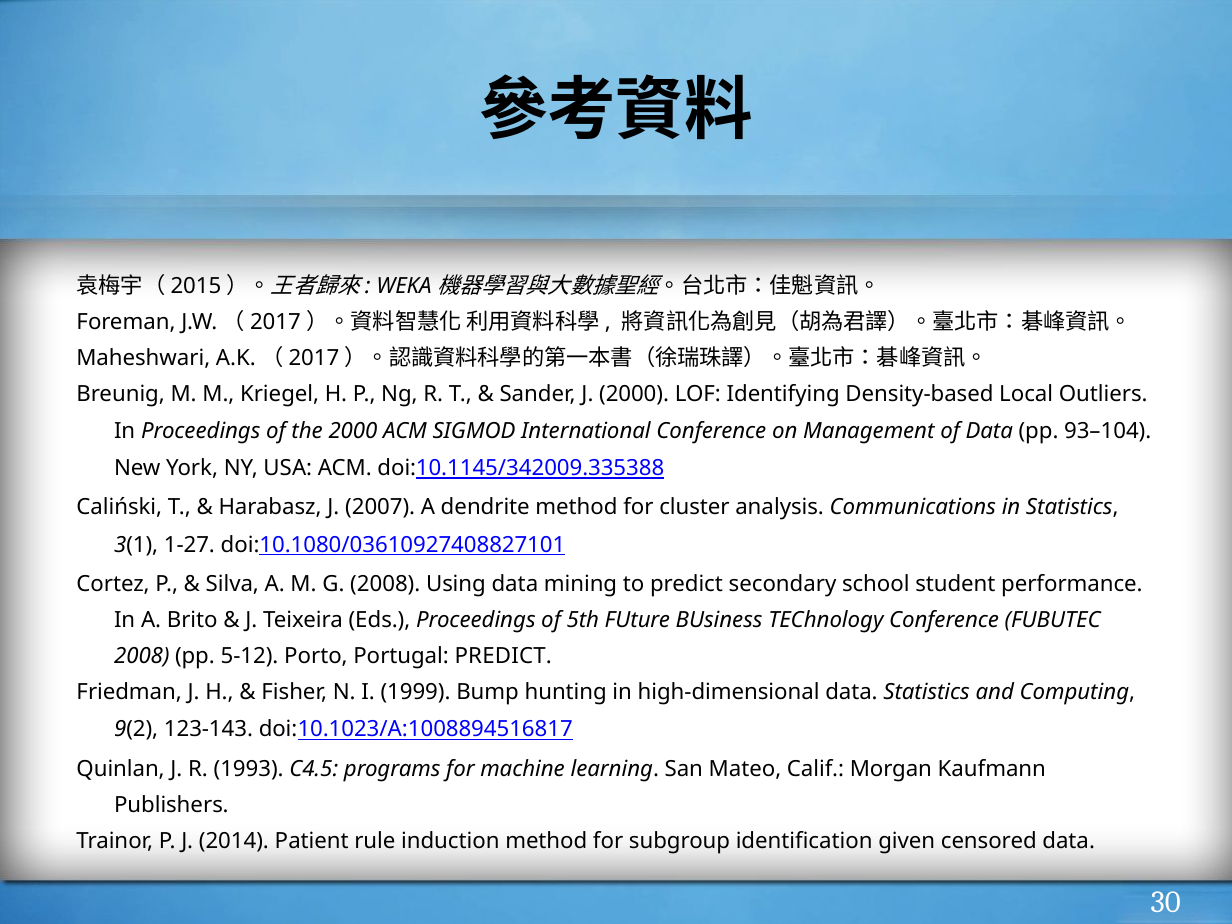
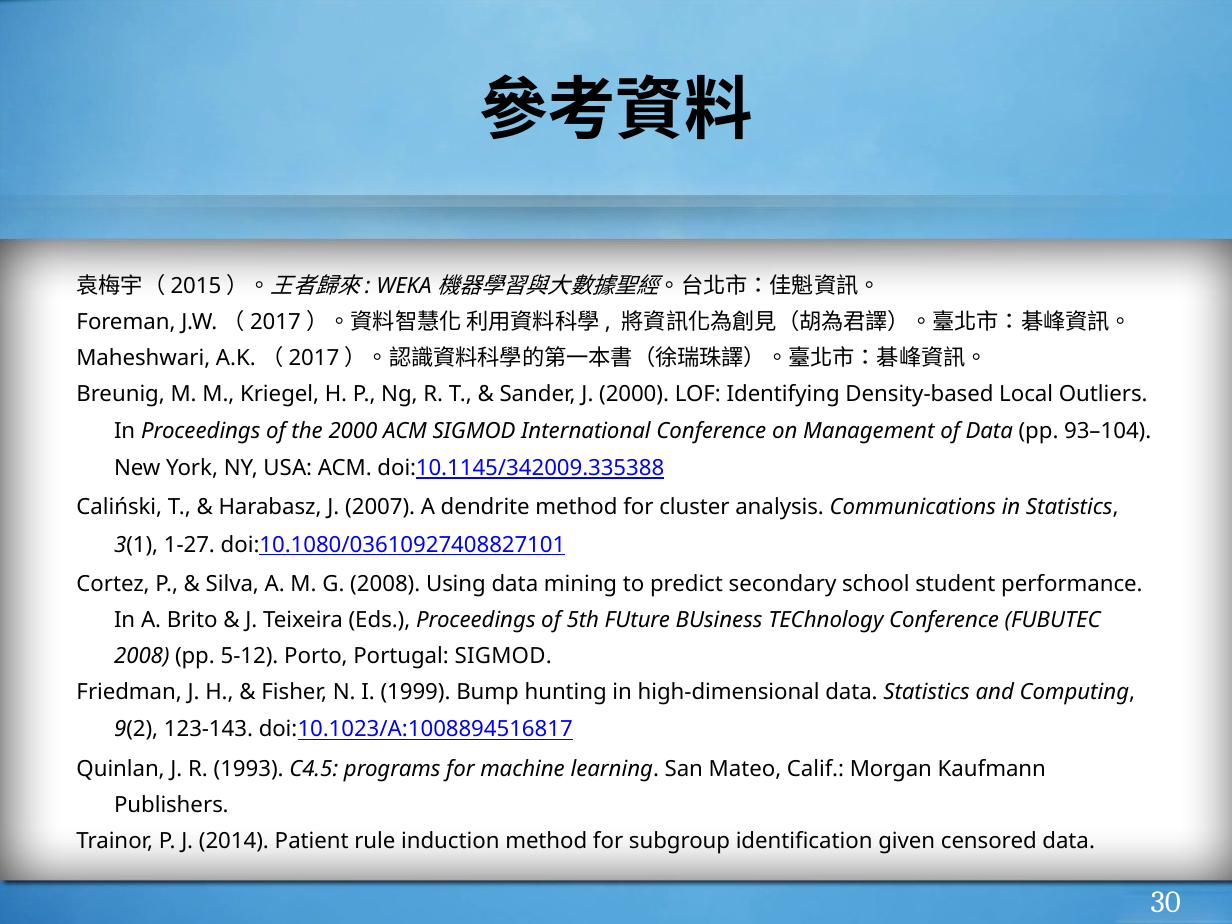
Portugal PREDICT: PREDICT -> SIGMOD
